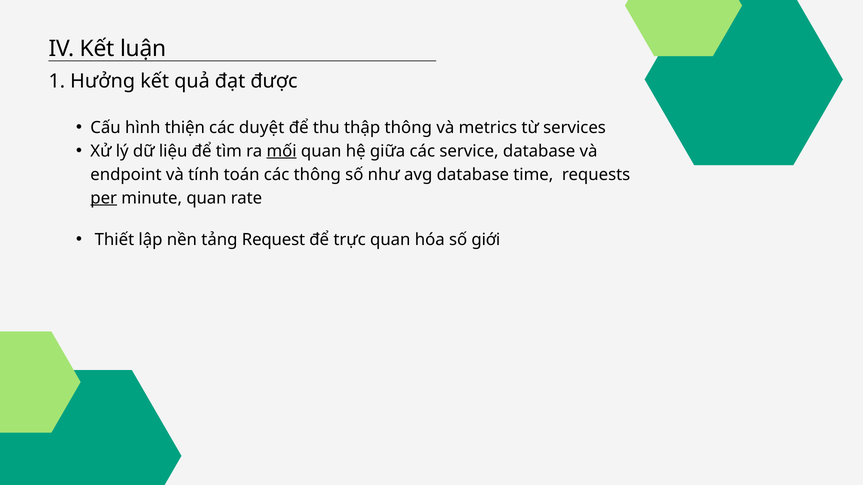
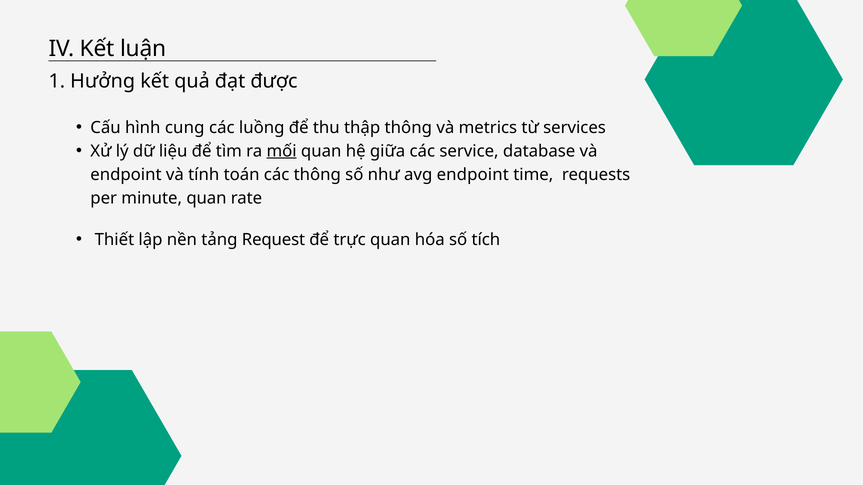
thiện: thiện -> cung
duyệt: duyệt -> luồng
avg database: database -> endpoint
per underline: present -> none
giới: giới -> tích
